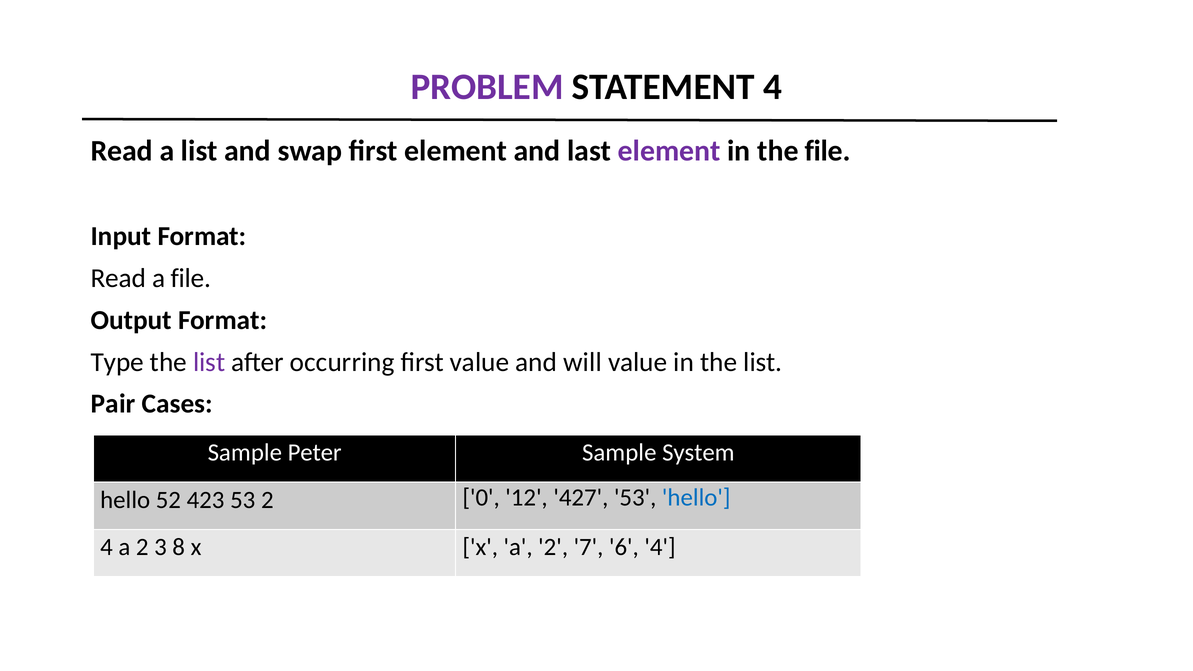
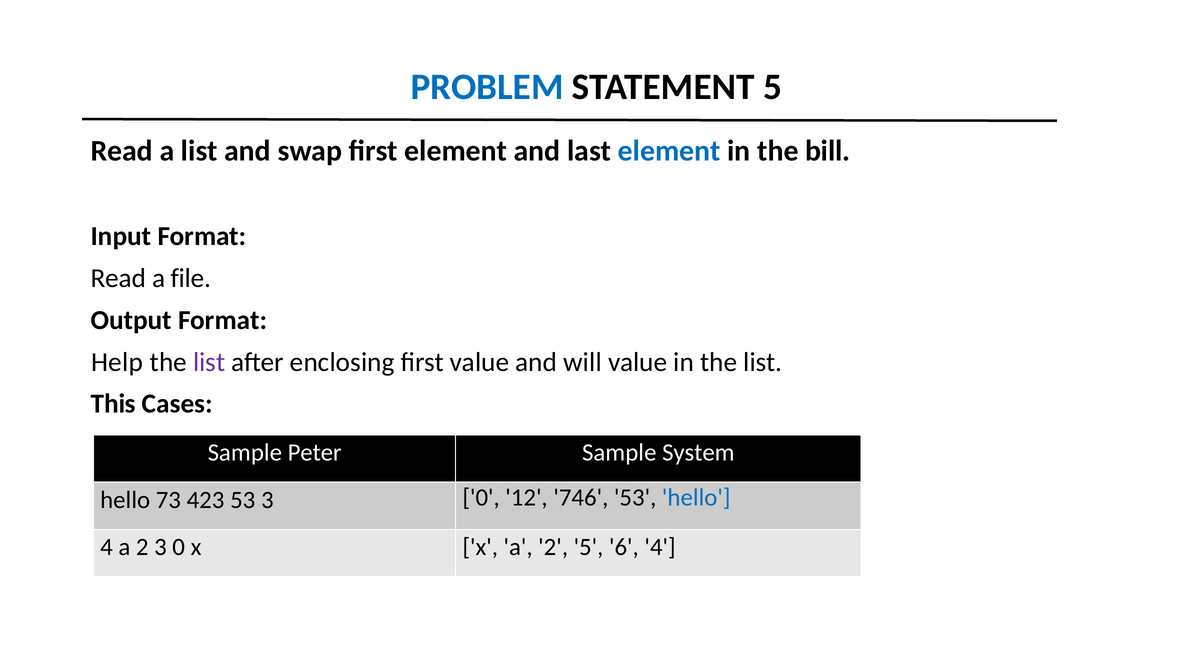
PROBLEM colour: purple -> blue
STATEMENT 4: 4 -> 5
element at (669, 151) colour: purple -> blue
the file: file -> bill
Type: Type -> Help
occurring: occurring -> enclosing
Pair: Pair -> This
52: 52 -> 73
53 2: 2 -> 3
427: 427 -> 746
2 3 8: 8 -> 0
2 7: 7 -> 5
